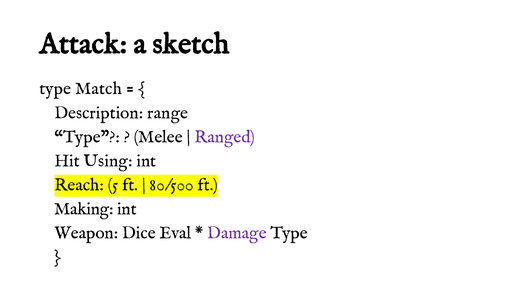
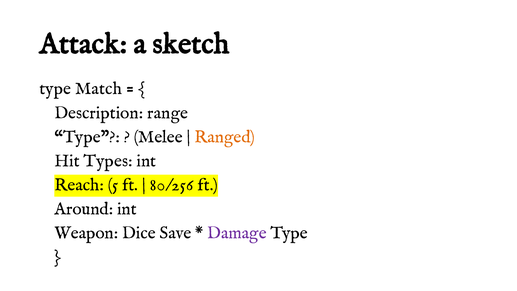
Ranged colour: purple -> orange
Using: Using -> Types
80/500: 80/500 -> 80/256
Making: Making -> Around
Eval: Eval -> Save
